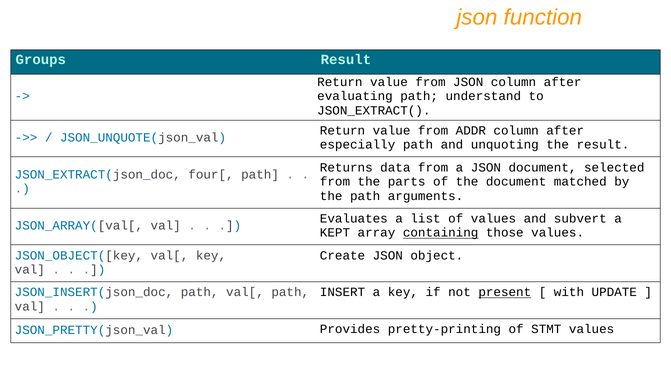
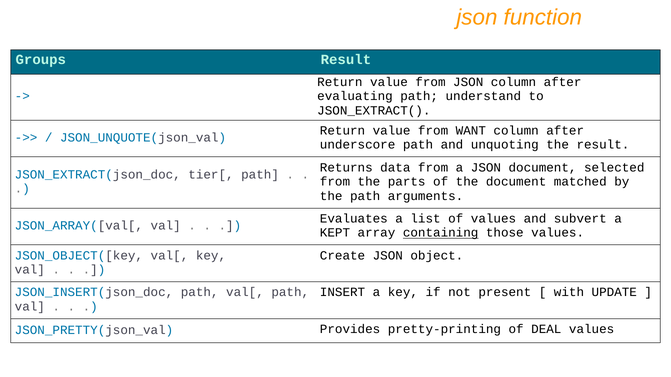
ADDR: ADDR -> WANT
especially: especially -> underscore
four[: four[ -> tier[
present underline: present -> none
STMT: STMT -> DEAL
